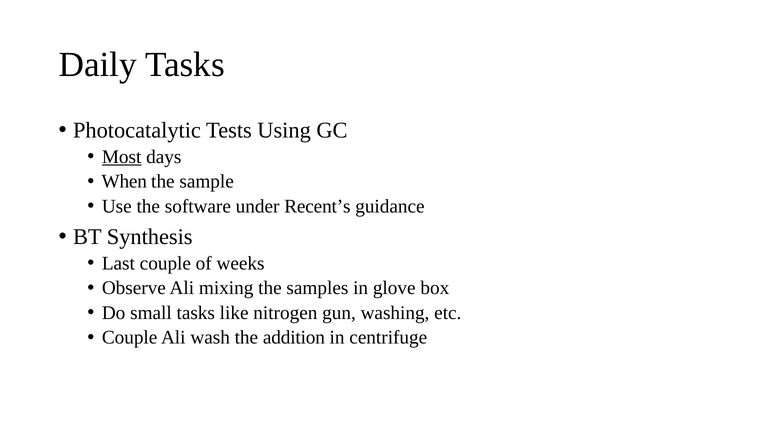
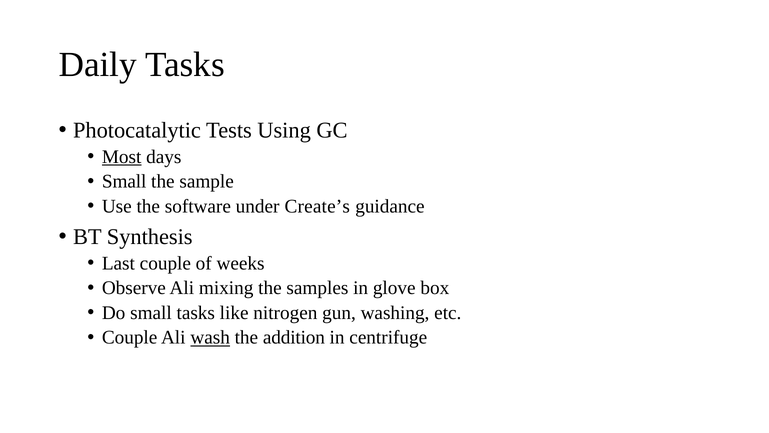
When at (124, 181): When -> Small
Recent’s: Recent’s -> Create’s
wash underline: none -> present
